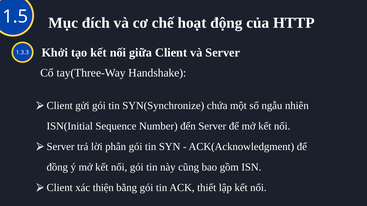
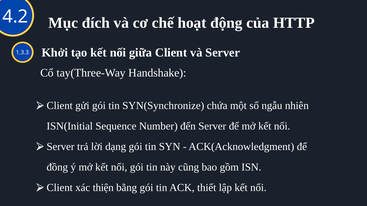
1.5: 1.5 -> 4.2
phân: phân -> dạng
